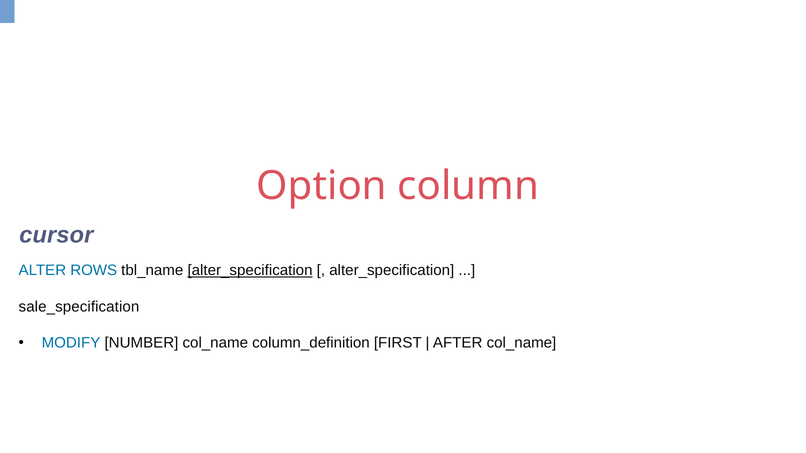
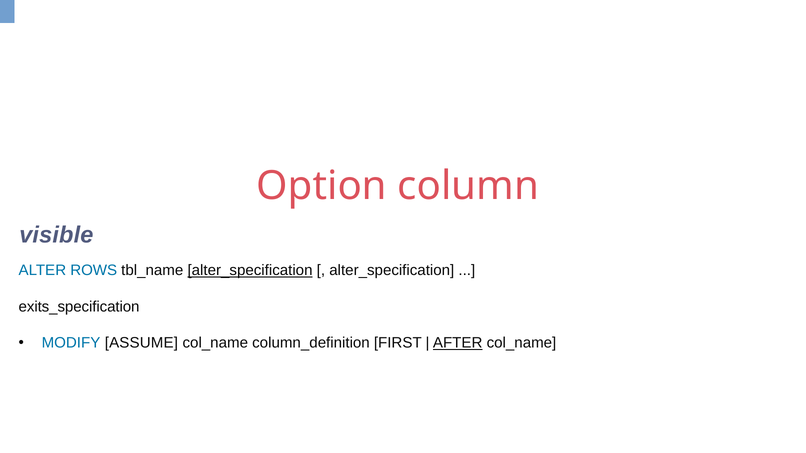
cursor: cursor -> visible
sale_specification: sale_specification -> exits_specification
NUMBER: NUMBER -> ASSUME
AFTER underline: none -> present
